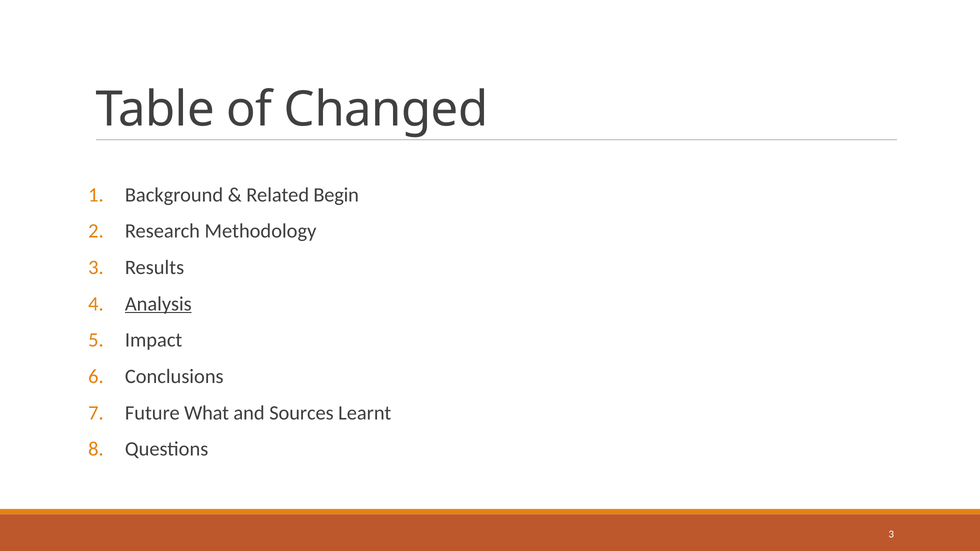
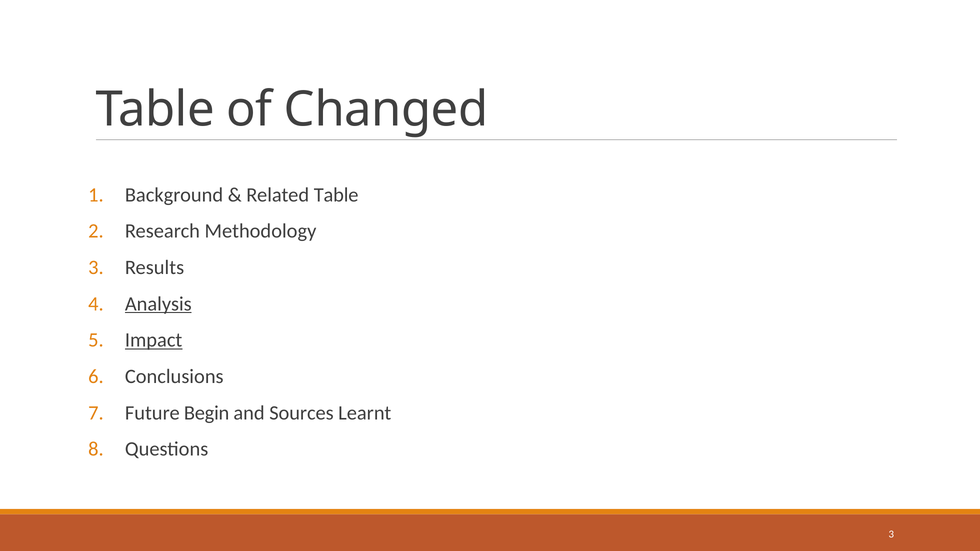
Related Begin: Begin -> Table
Impact underline: none -> present
What: What -> Begin
